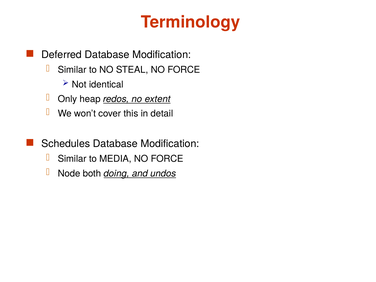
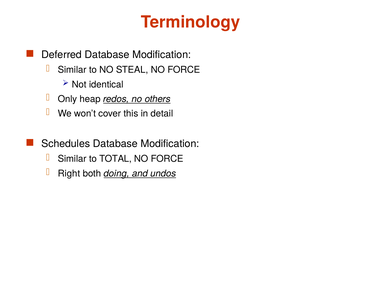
extent: extent -> others
MEDIA: MEDIA -> TOTAL
Node: Node -> Right
